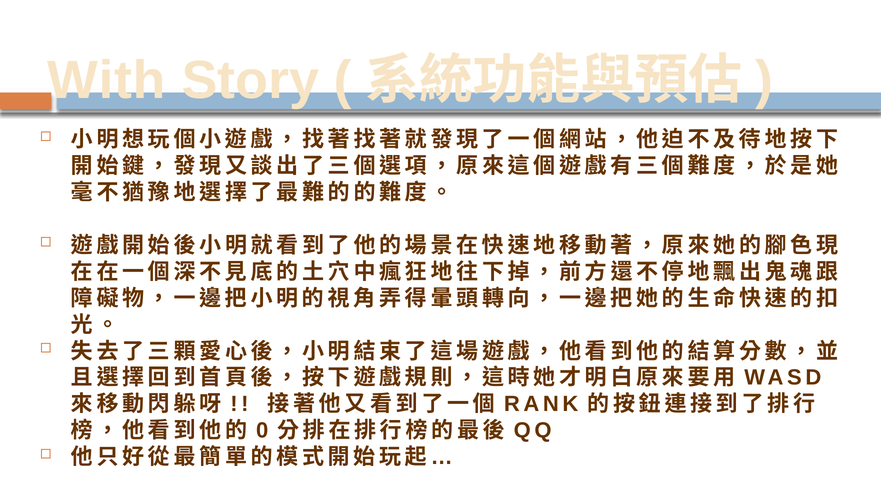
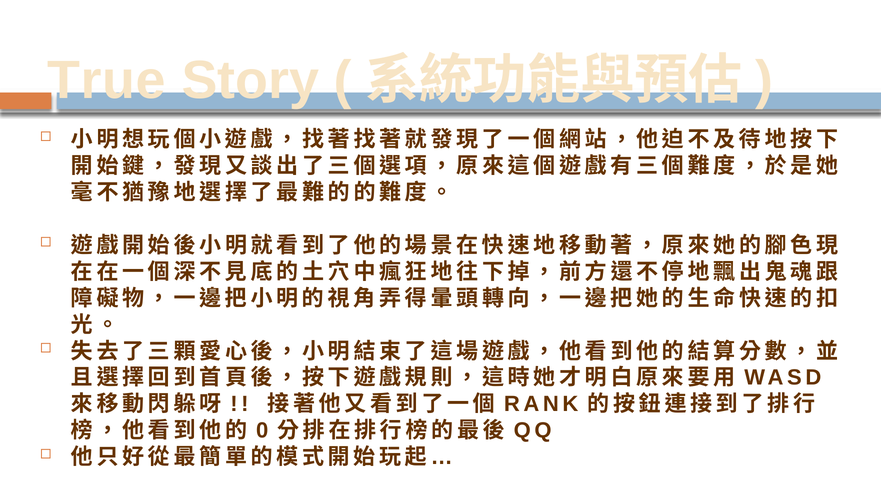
With: With -> True
